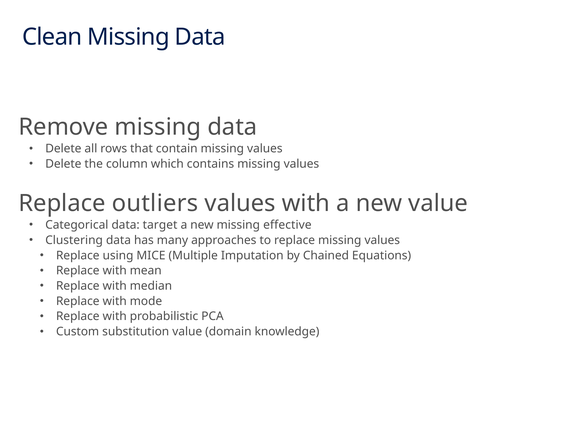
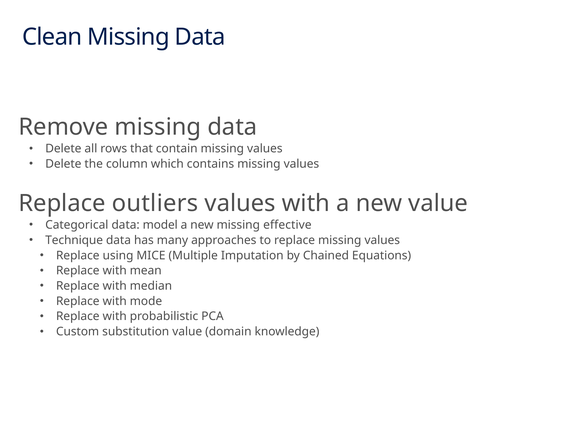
target: target -> model
Clustering: Clustering -> Technique
